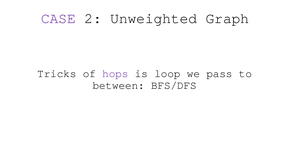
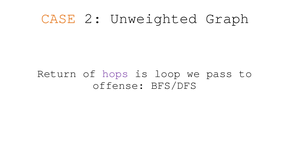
CASE colour: purple -> orange
Tricks: Tricks -> Return
between: between -> offense
